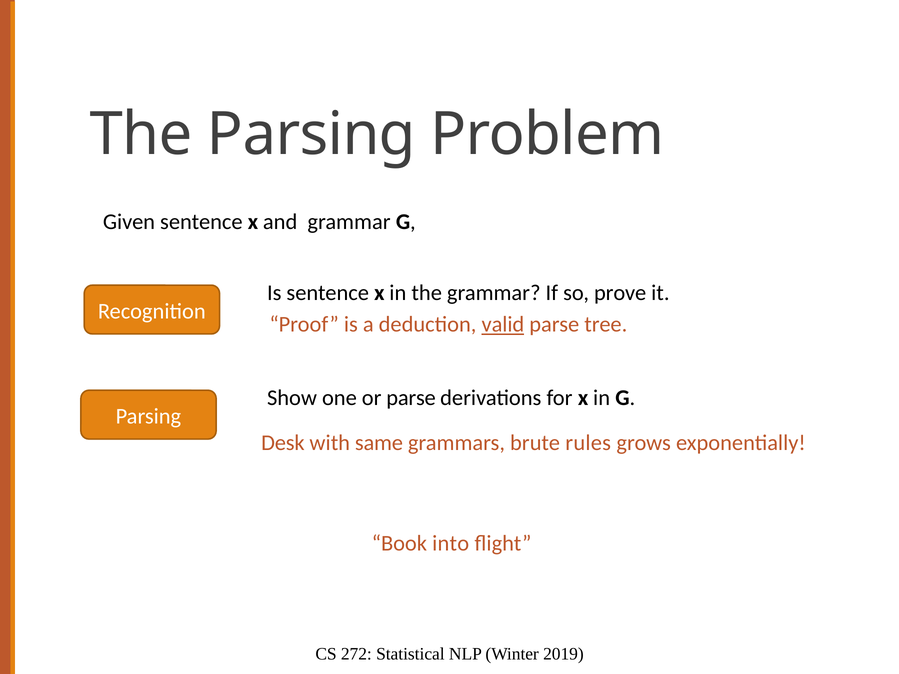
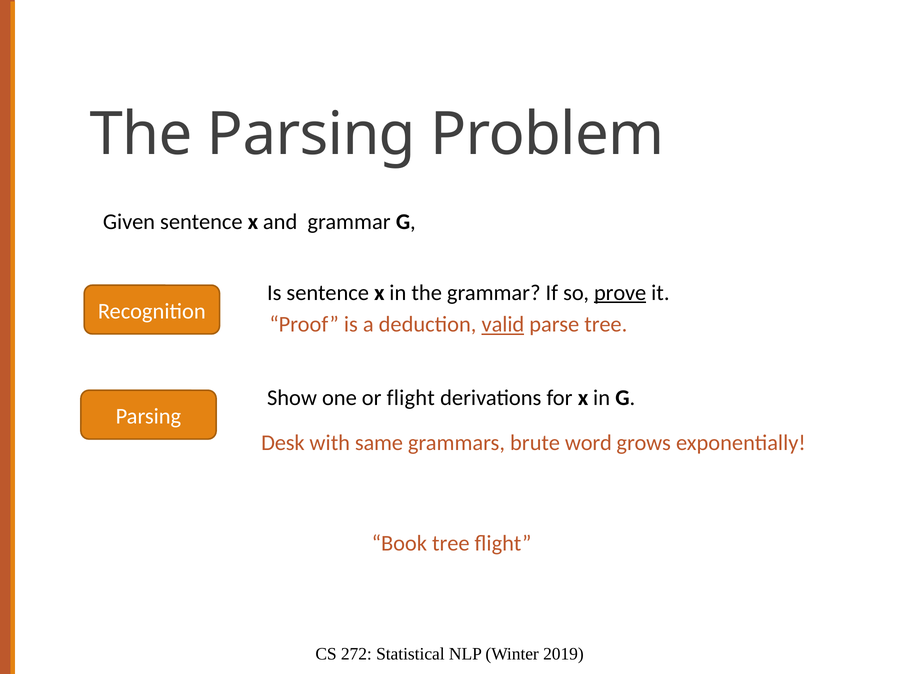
prove underline: none -> present
or parse: parse -> flight
rules: rules -> word
Book into: into -> tree
